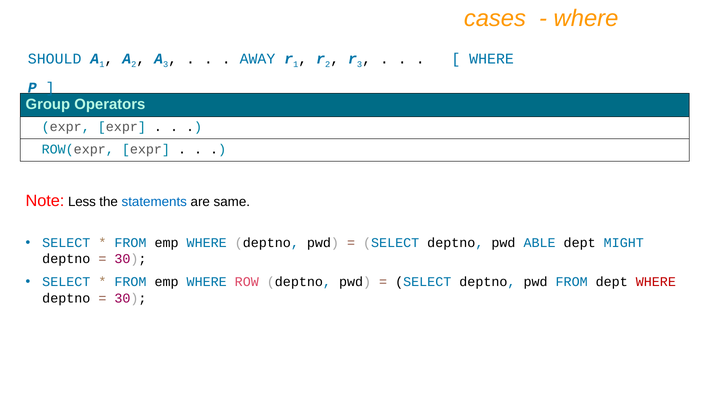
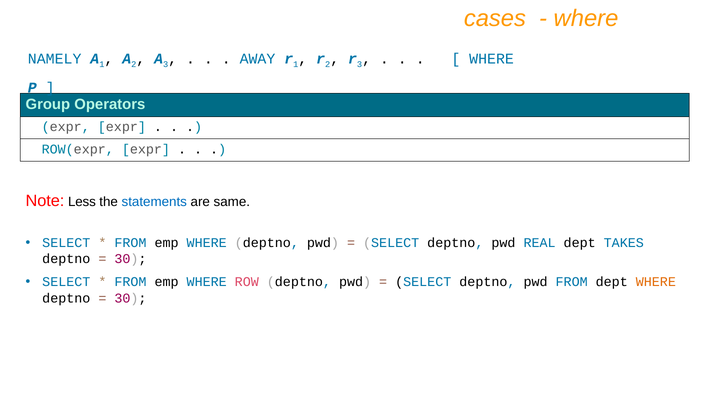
SHOULD: SHOULD -> NAMELY
ABLE: ABLE -> REAL
MIGHT: MIGHT -> TAKES
WHERE at (656, 282) colour: red -> orange
